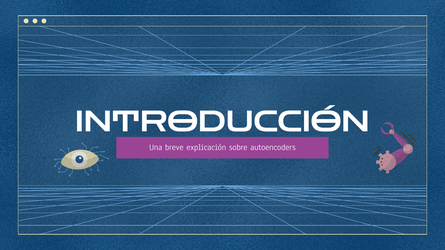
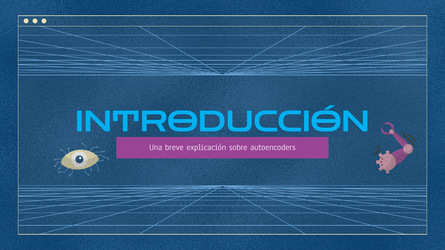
INTRODUCCIÓN colour: white -> light blue
